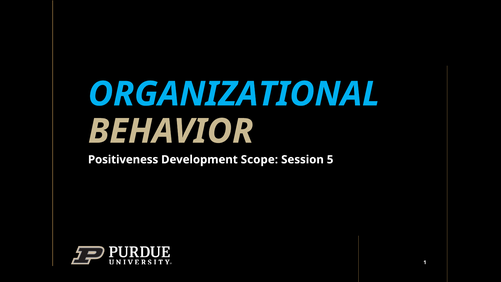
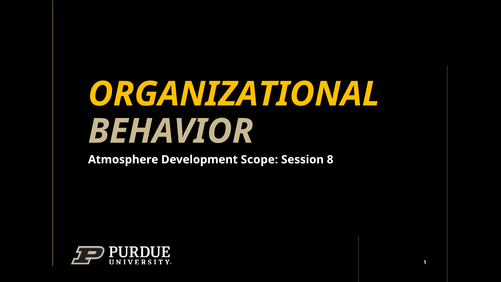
ORGANIZATIONAL colour: light blue -> yellow
Positiveness: Positiveness -> Atmosphere
5: 5 -> 8
